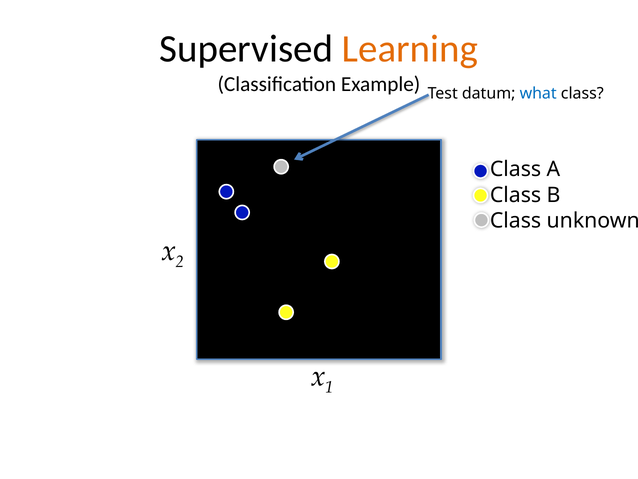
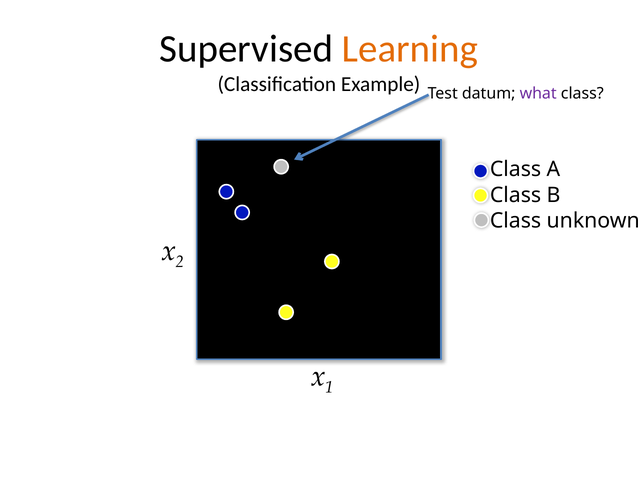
what colour: blue -> purple
